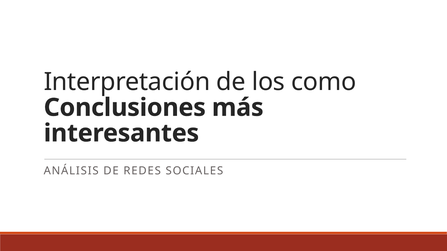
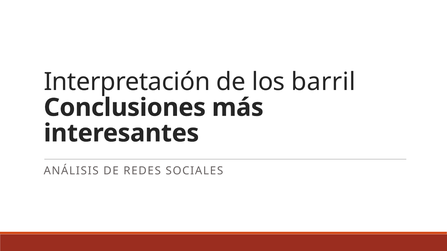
como: como -> barril
